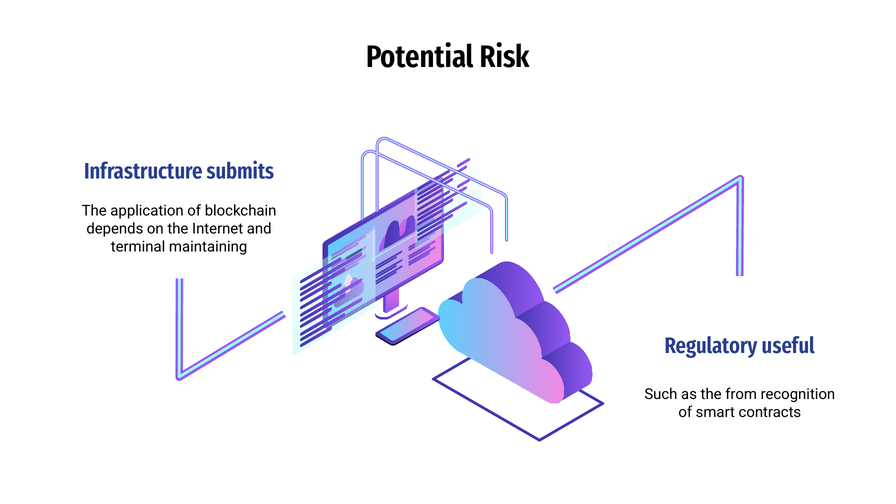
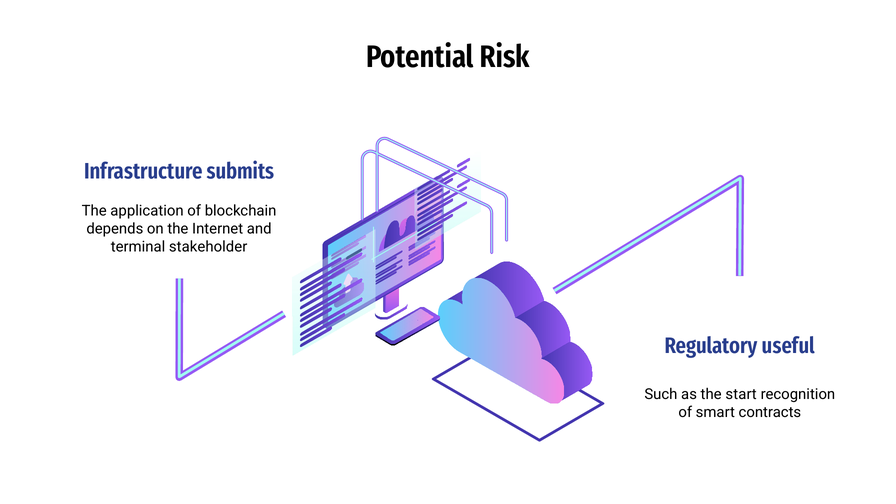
maintaining: maintaining -> stakeholder
from: from -> start
